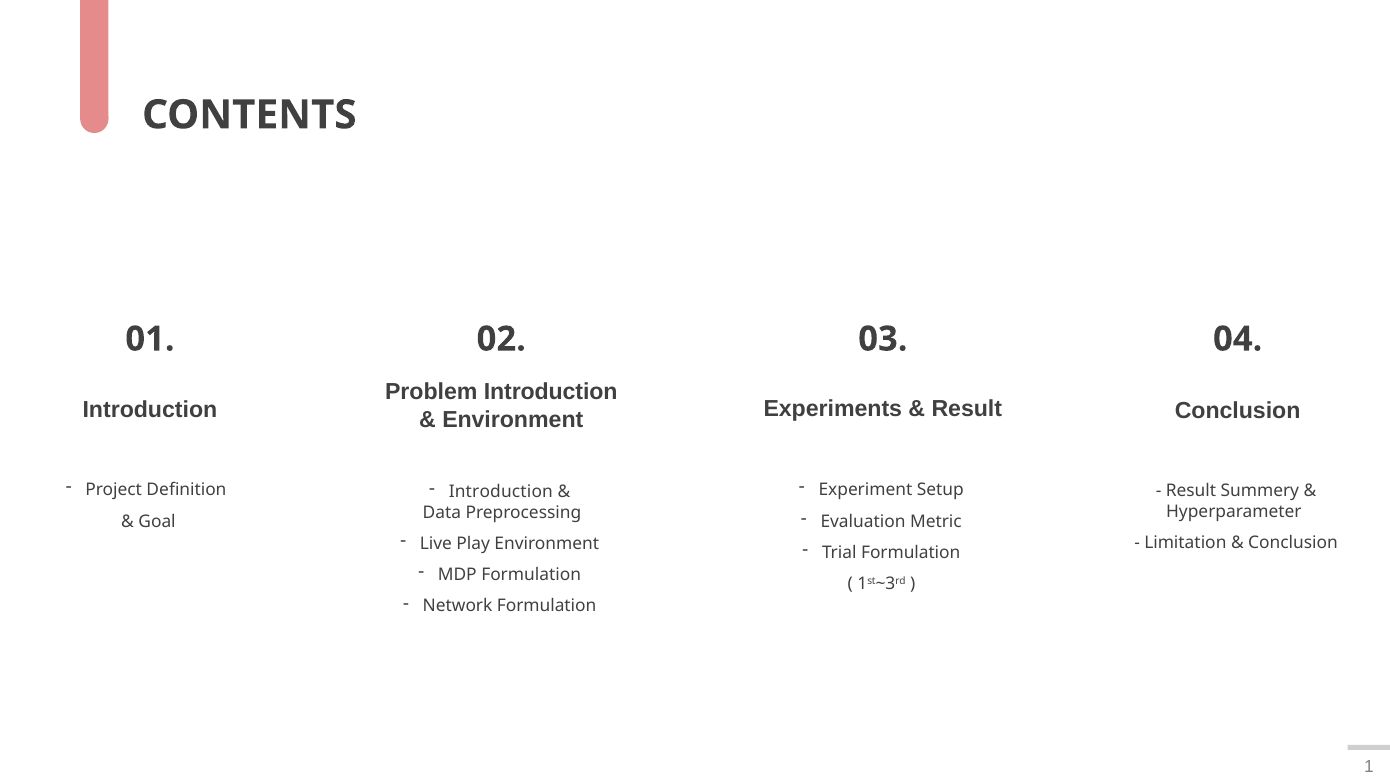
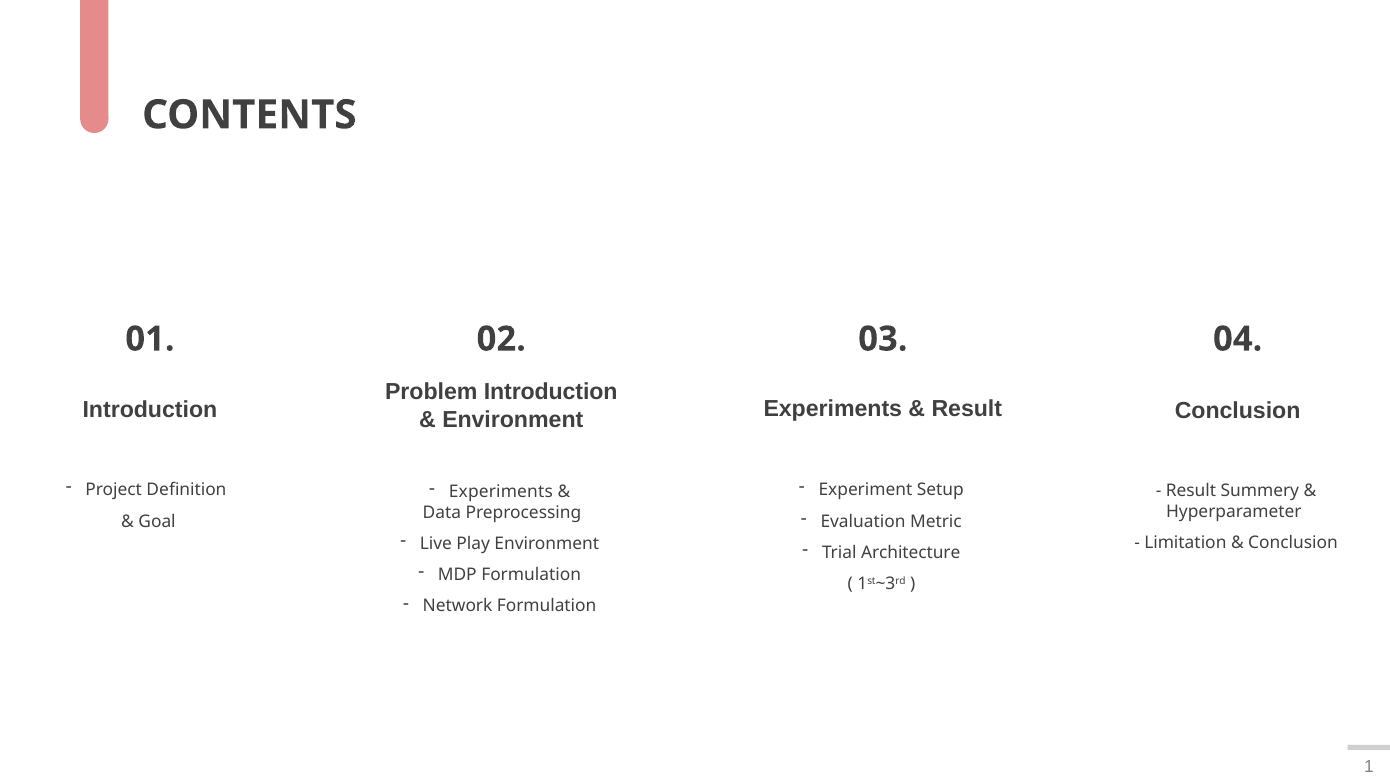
Introduction at (501, 491): Introduction -> Experiments
Trial Formulation: Formulation -> Architecture
